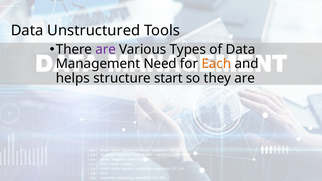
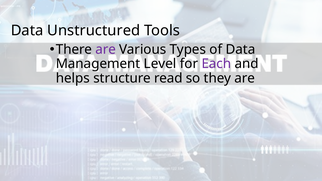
Need: Need -> Level
Each colour: orange -> purple
start: start -> read
